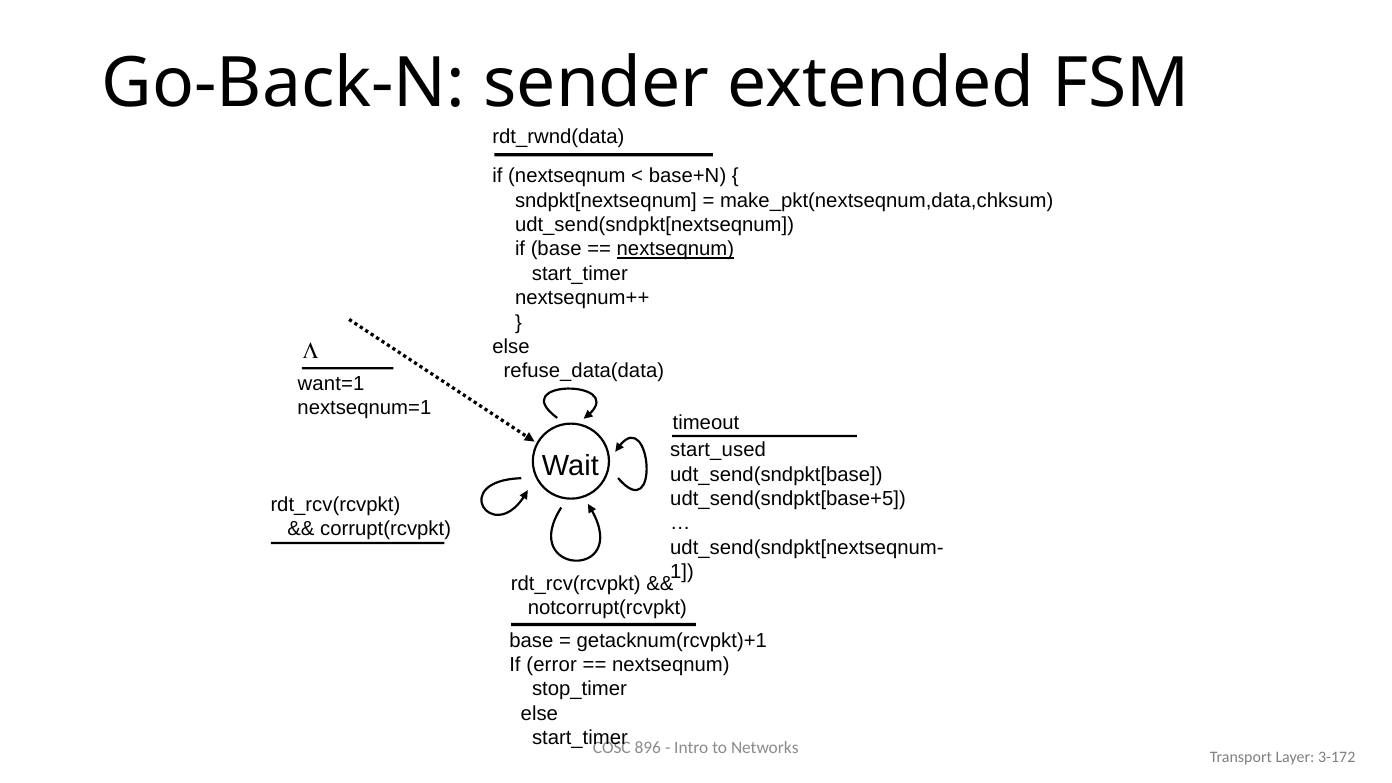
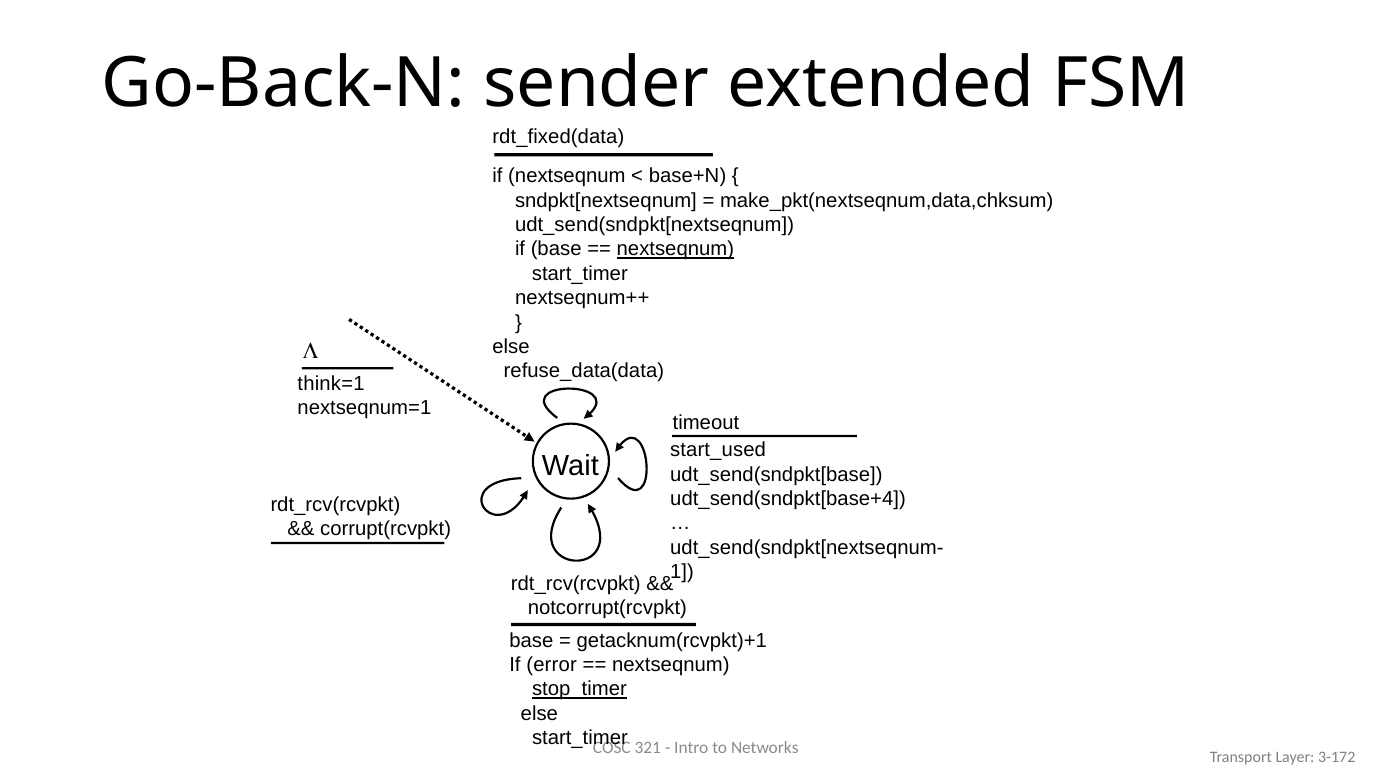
rdt_rwnd(data: rdt_rwnd(data -> rdt_fixed(data
want=1: want=1 -> think=1
udt_send(sndpkt[base+5: udt_send(sndpkt[base+5 -> udt_send(sndpkt[base+4
stop_timer underline: none -> present
896: 896 -> 321
